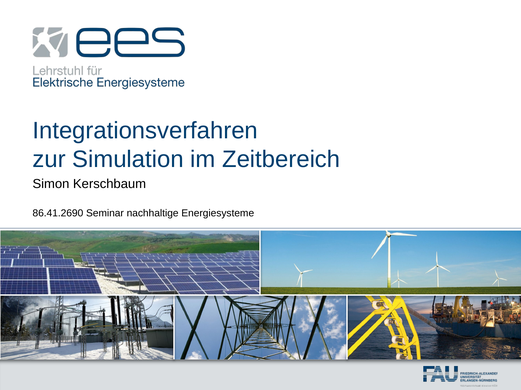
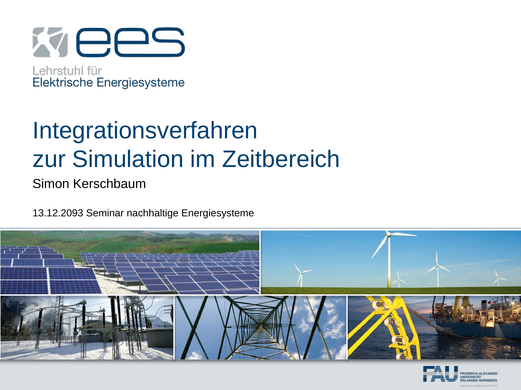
86.41.2690: 86.41.2690 -> 13.12.2093
